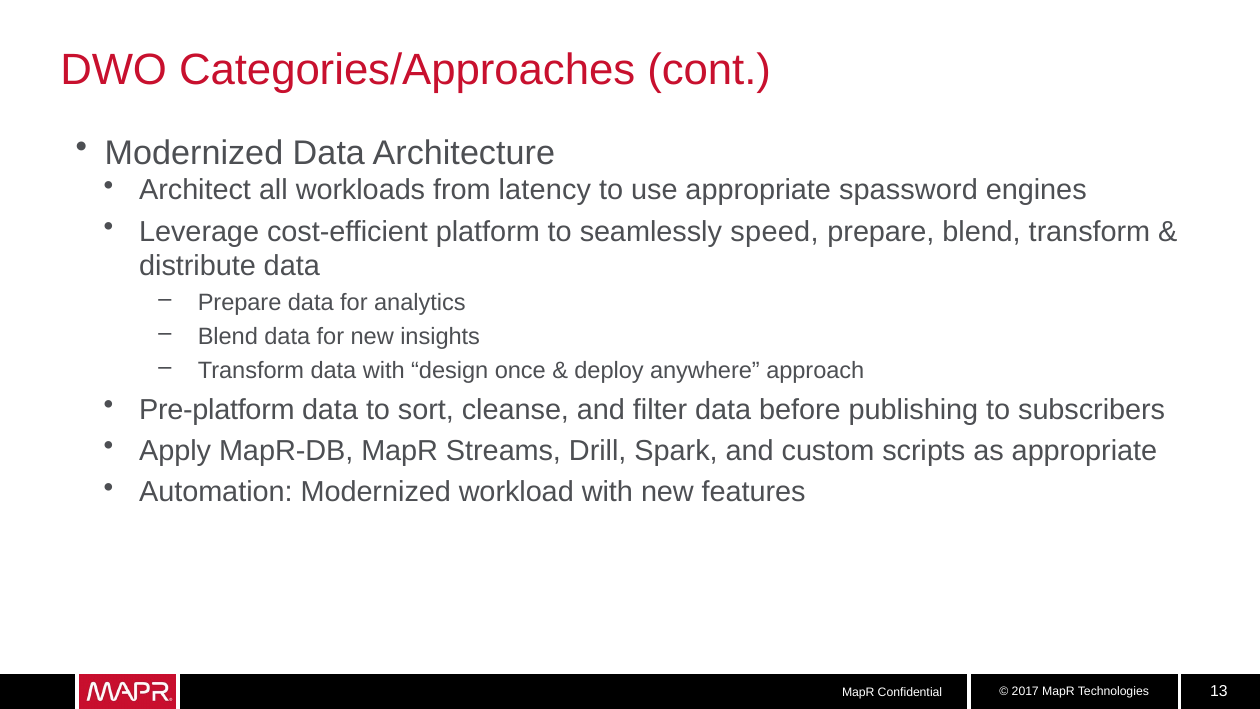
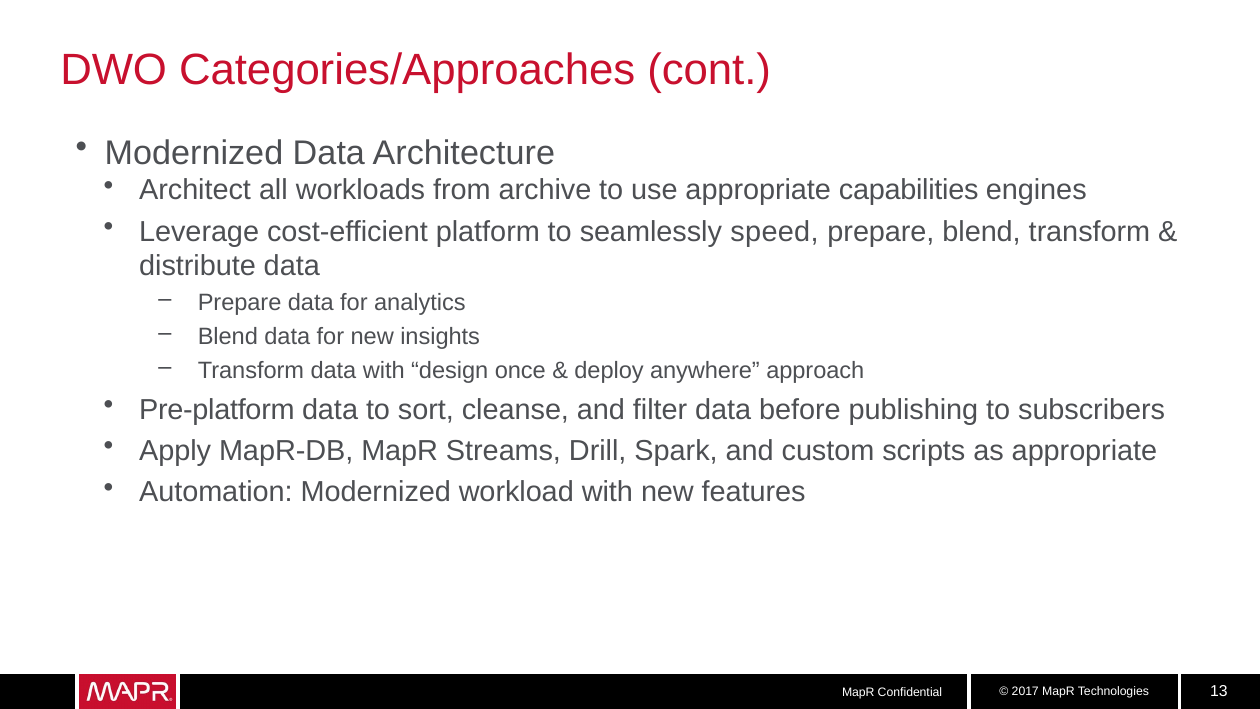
latency: latency -> archive
spassword: spassword -> capabilities
